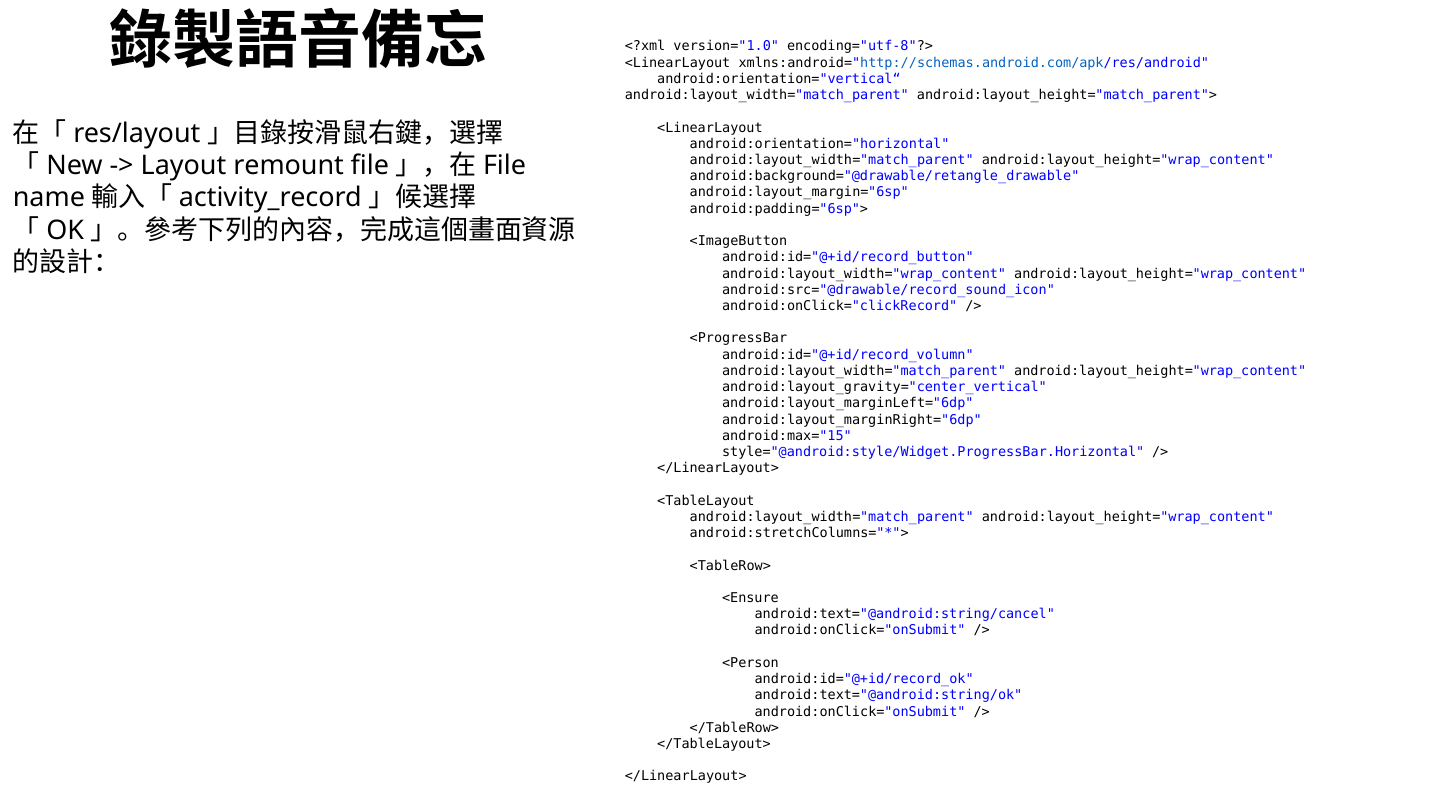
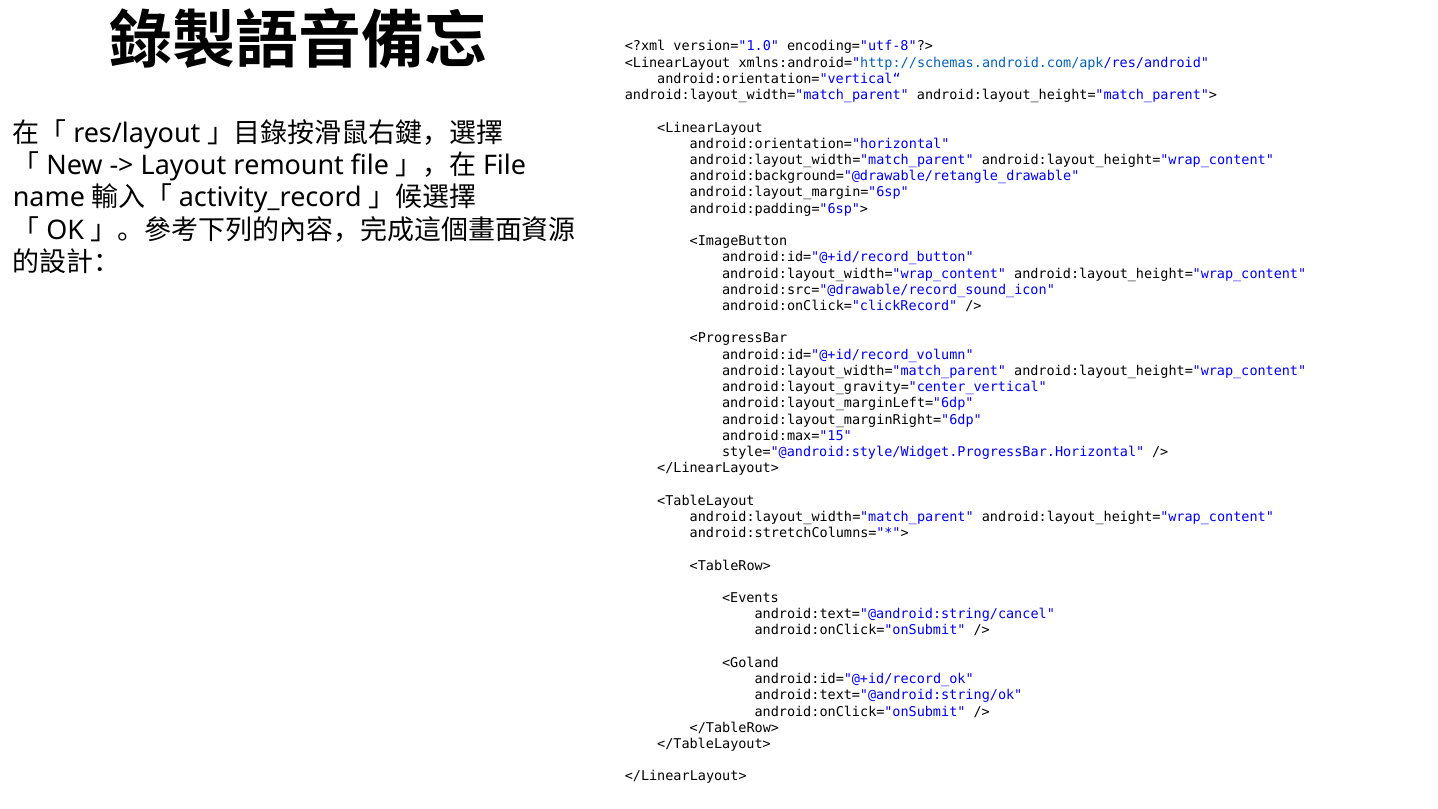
<Ensure: <Ensure -> <Events
<Person: <Person -> <Goland
